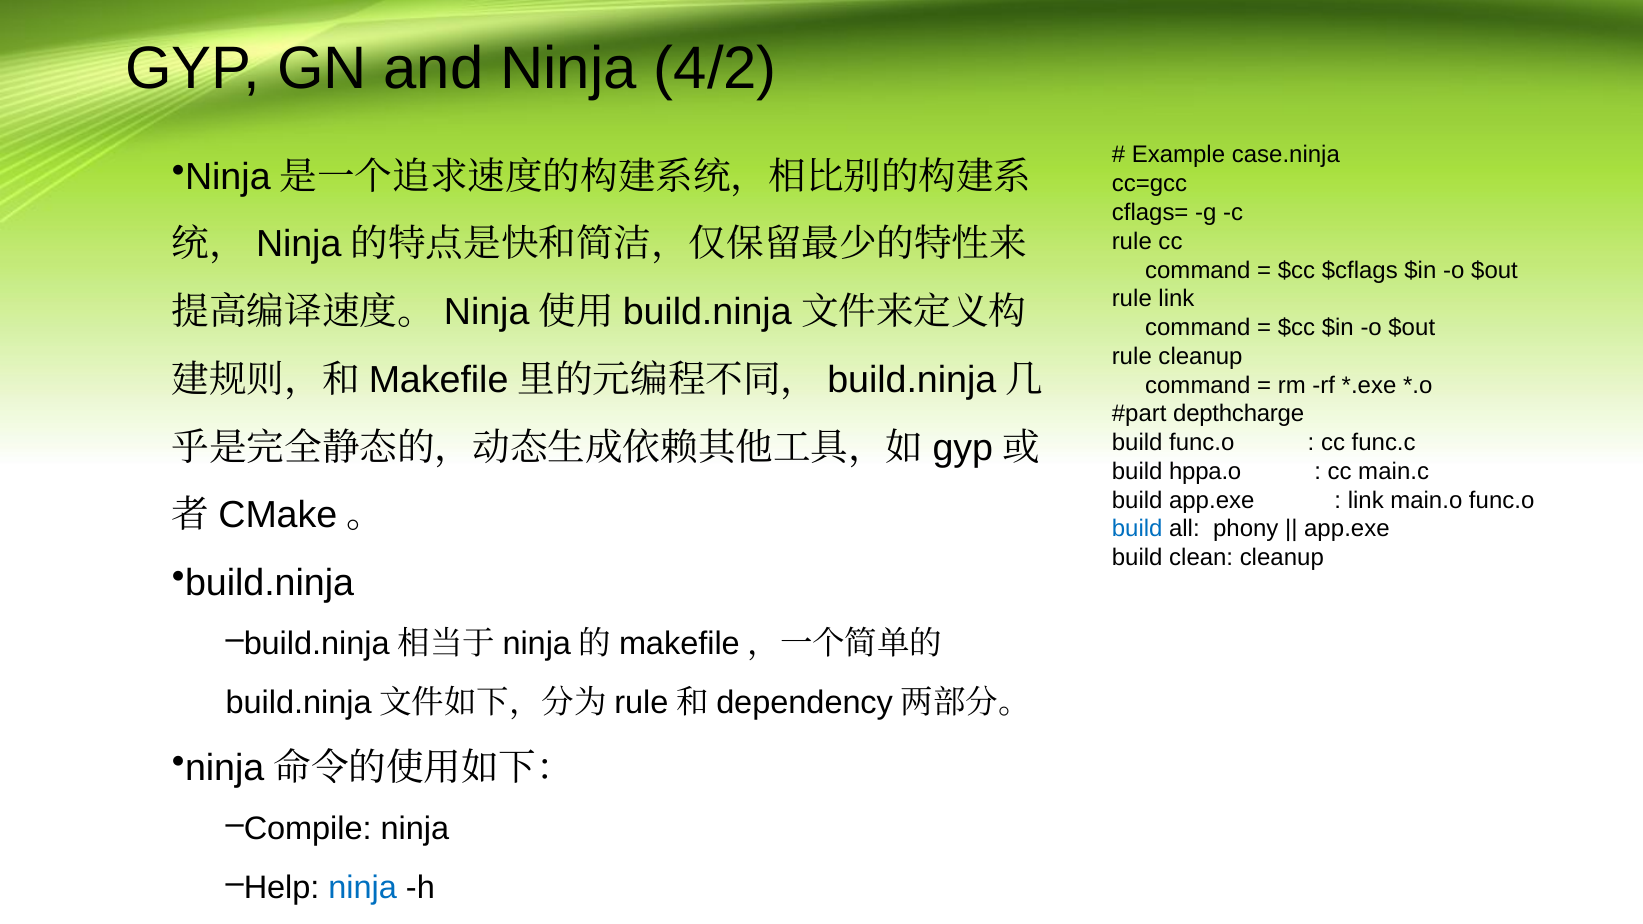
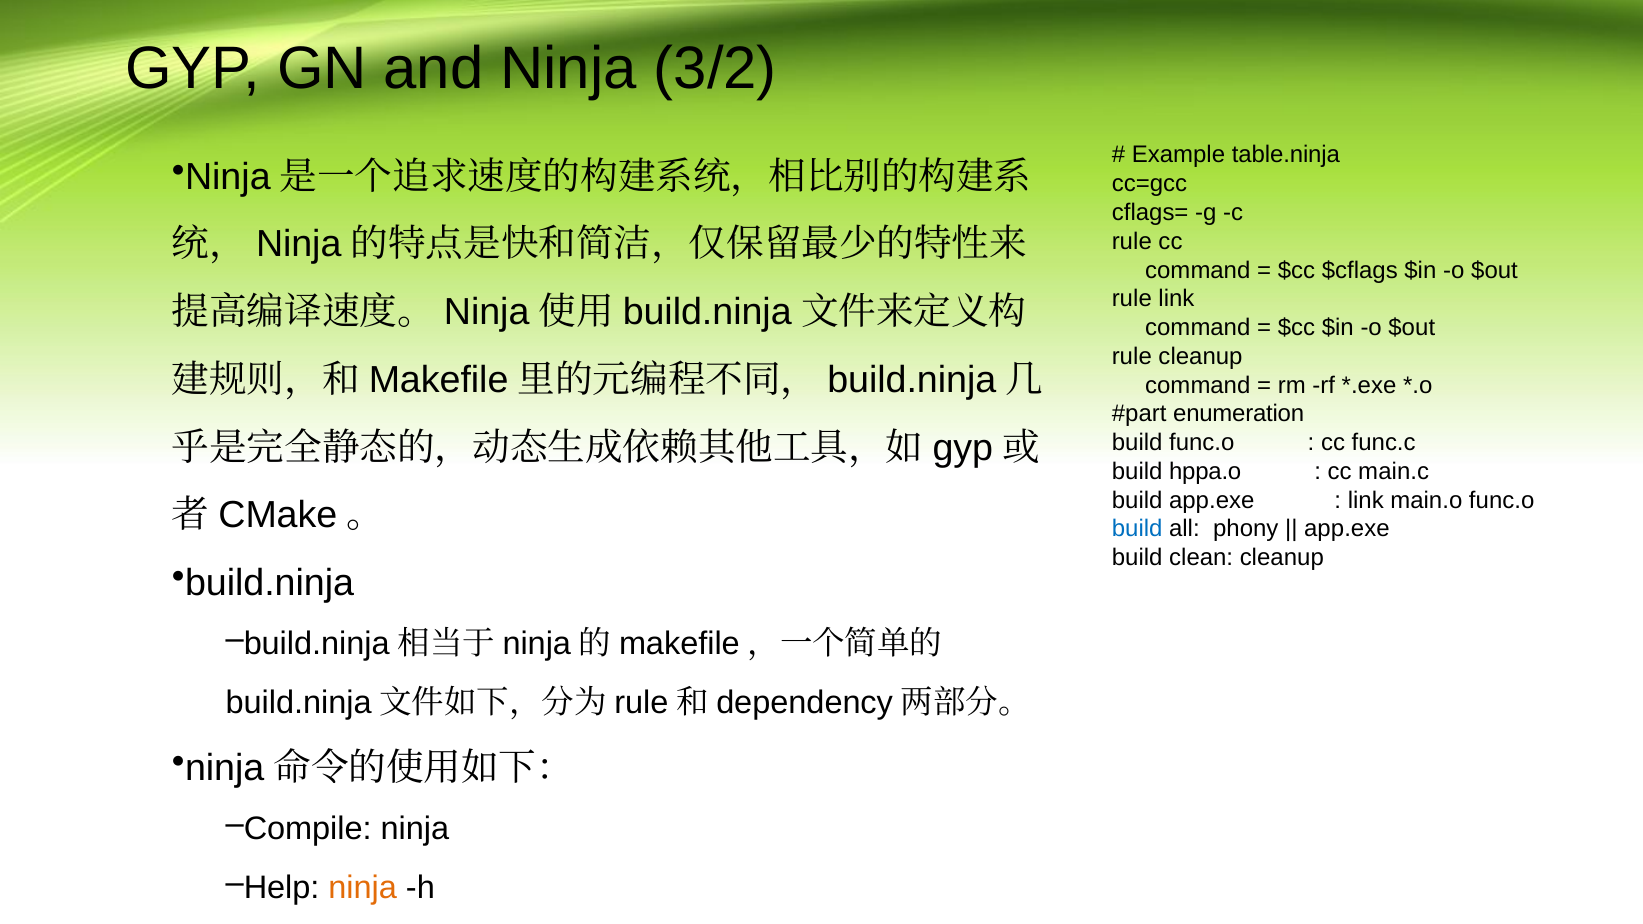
4/2: 4/2 -> 3/2
case.ninja: case.ninja -> table.ninja
depthcharge: depthcharge -> enumeration
ninja at (363, 888) colour: blue -> orange
